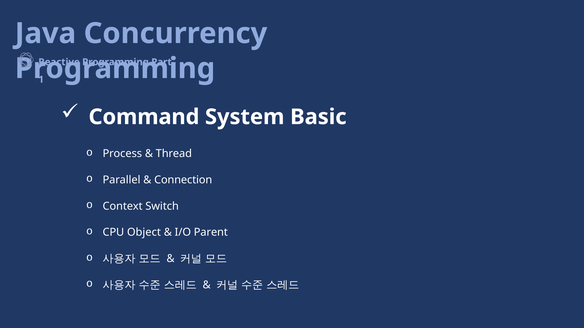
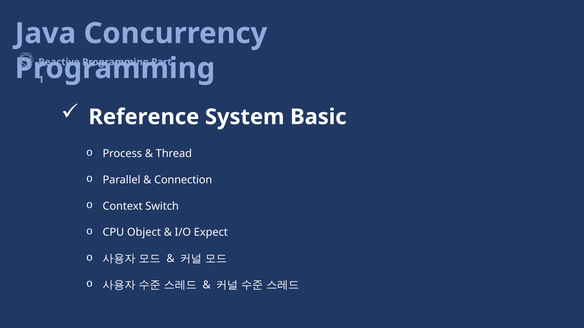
Command: Command -> Reference
Parent: Parent -> Expect
